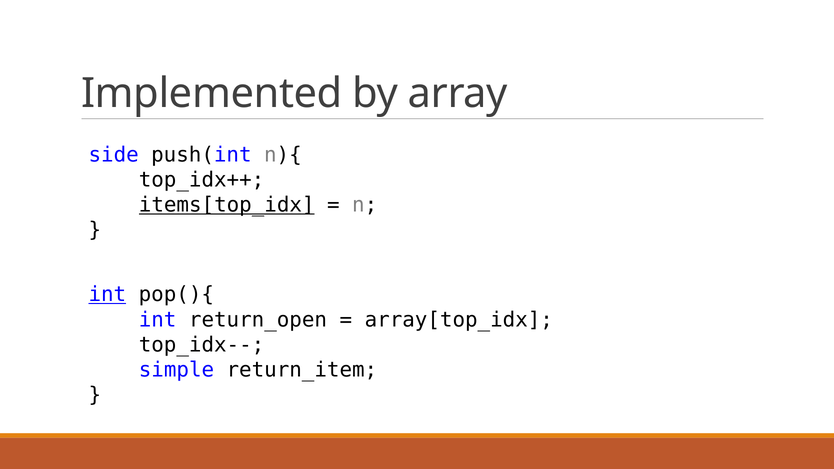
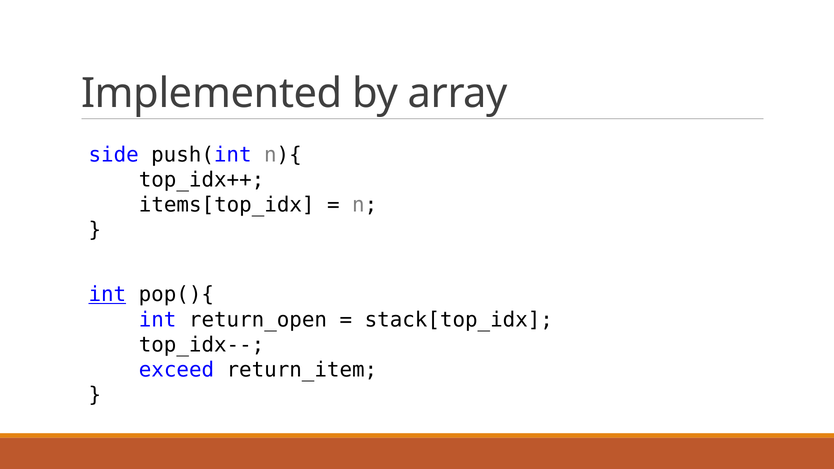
items[top_idx underline: present -> none
array[top_idx: array[top_idx -> stack[top_idx
simple: simple -> exceed
